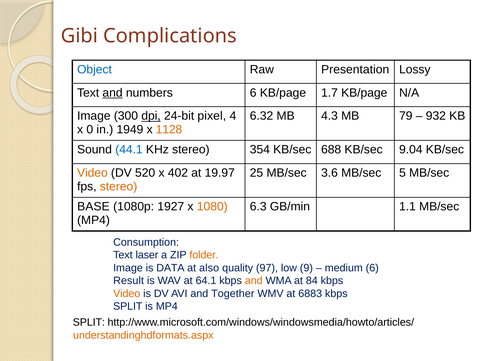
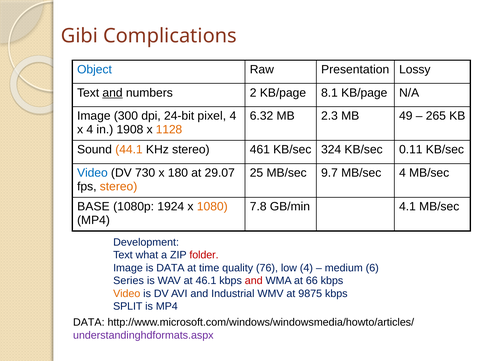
numbers 6: 6 -> 2
1.7: 1.7 -> 8.1
dpi underline: present -> none
4.3: 4.3 -> 2.3
79: 79 -> 49
932: 932 -> 265
x 0: 0 -> 4
1949: 1949 -> 1908
44.1 colour: blue -> orange
354: 354 -> 461
688: 688 -> 324
9.04: 9.04 -> 0.11
Video at (92, 173) colour: orange -> blue
520: 520 -> 730
402: 402 -> 180
19.97: 19.97 -> 29.07
3.6: 3.6 -> 9.7
MB/sec 5: 5 -> 4
1927: 1927 -> 1924
6.3: 6.3 -> 7.8
1.1: 1.1 -> 4.1
Consumption: Consumption -> Development
laser: laser -> what
folder colour: orange -> red
also: also -> time
97: 97 -> 76
low 9: 9 -> 4
Result: Result -> Series
64.1: 64.1 -> 46.1
and at (254, 281) colour: orange -> red
84: 84 -> 66
Together: Together -> Industrial
6883: 6883 -> 9875
SPLIT at (89, 323): SPLIT -> DATA
understandinghdformats.aspx colour: orange -> purple
